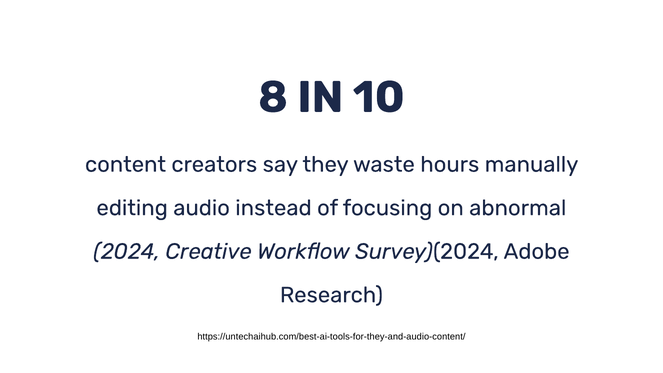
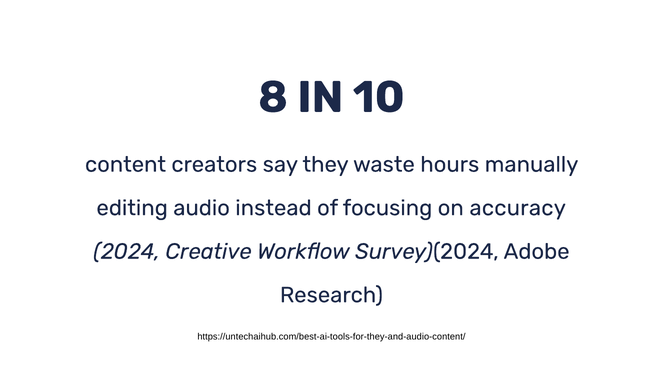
abnormal: abnormal -> accuracy
